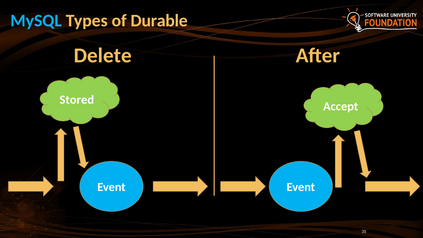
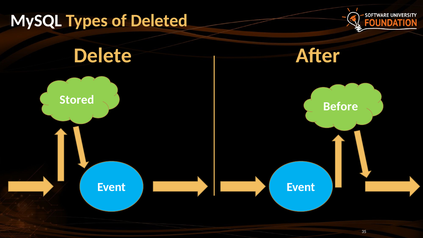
MySQL colour: light blue -> white
Durable: Durable -> Deleted
Accept: Accept -> Before
